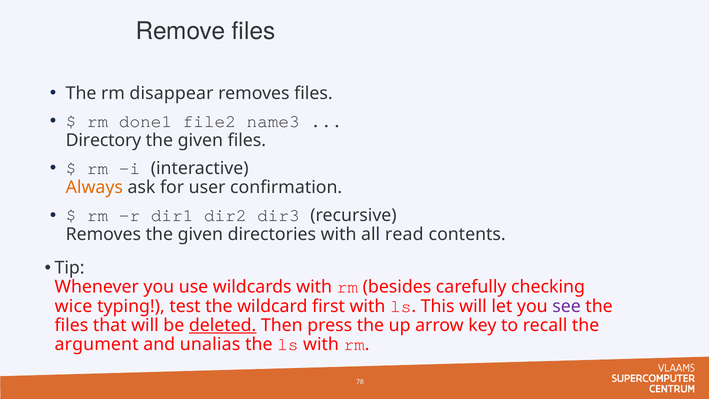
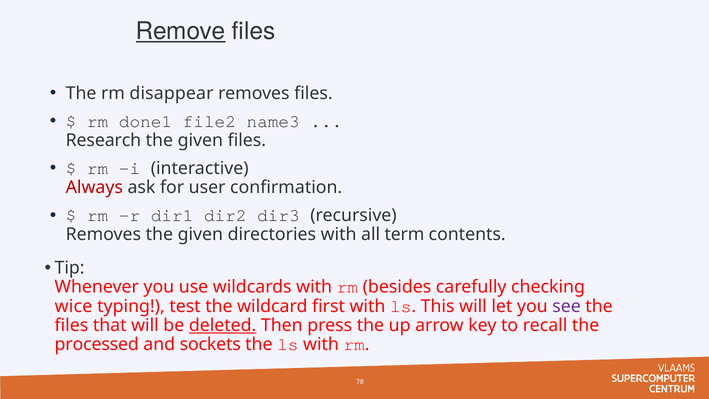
Remove underline: none -> present
Directory: Directory -> Research
Always colour: orange -> red
read: read -> term
argument: argument -> processed
unalias: unalias -> sockets
